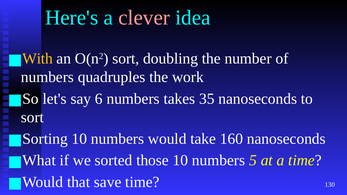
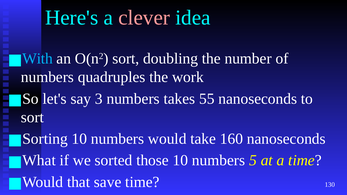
With colour: yellow -> light blue
6: 6 -> 3
35: 35 -> 55
